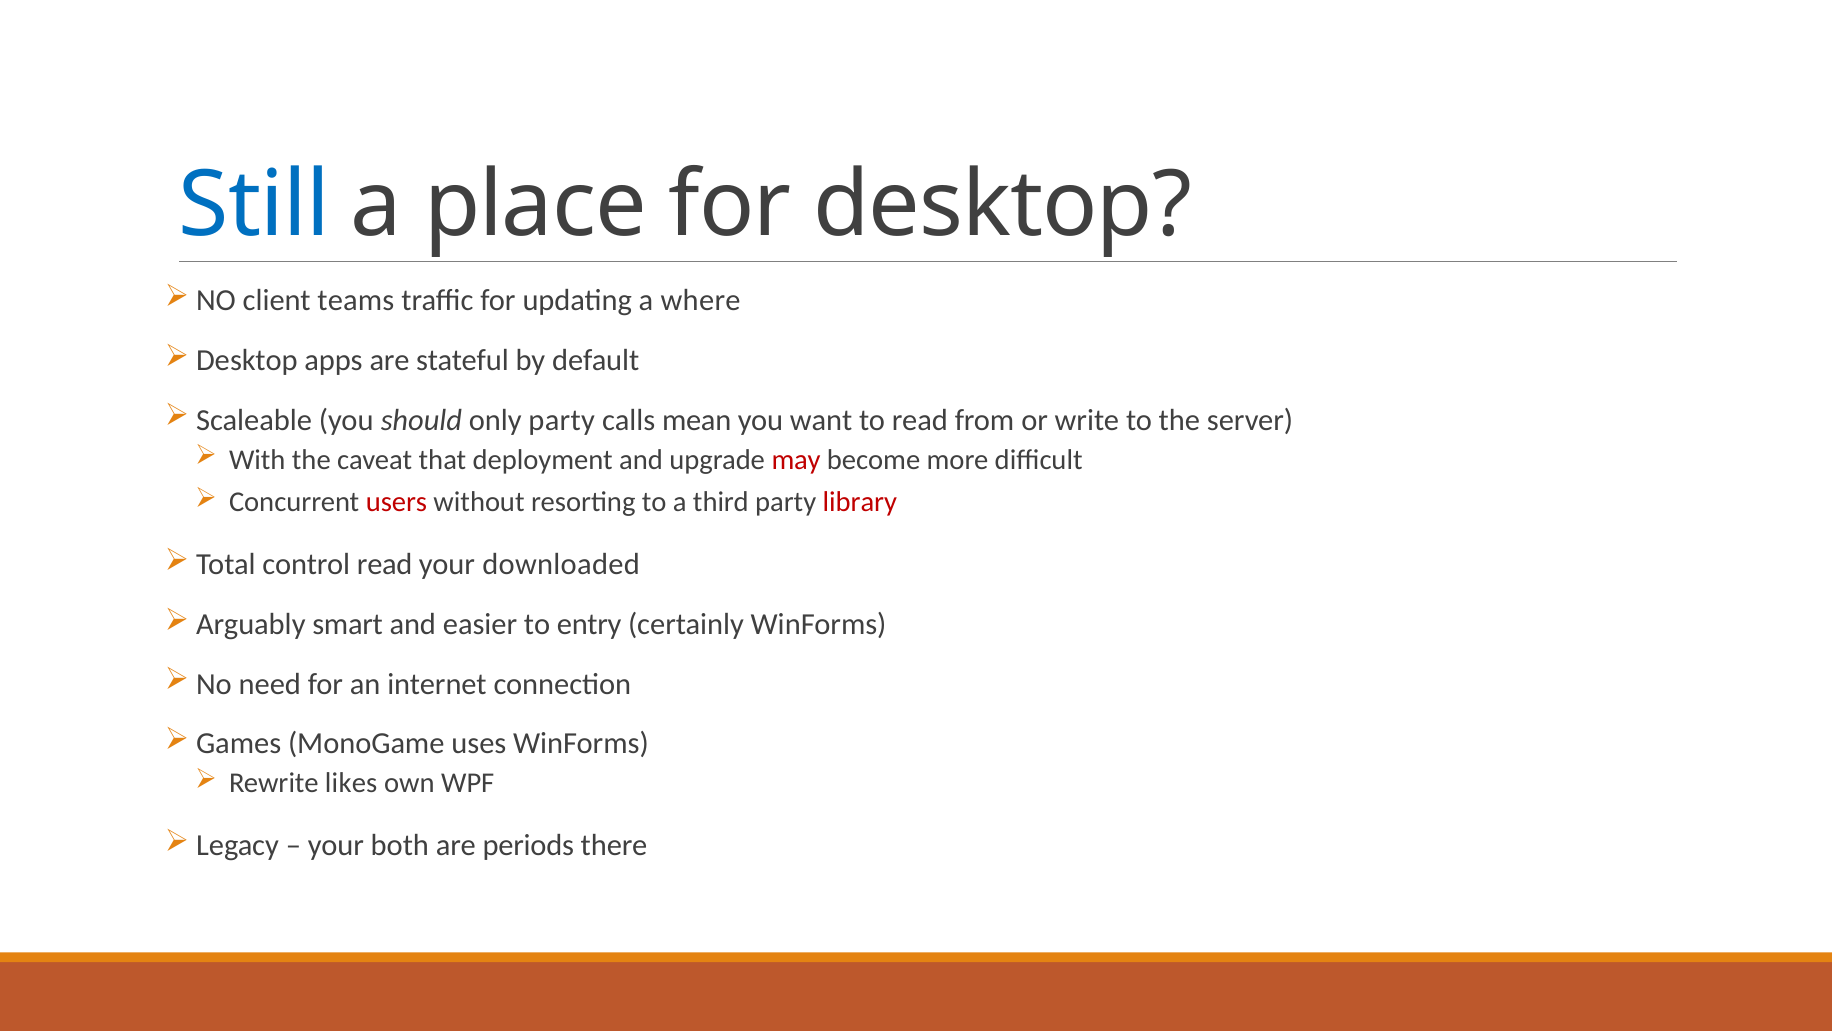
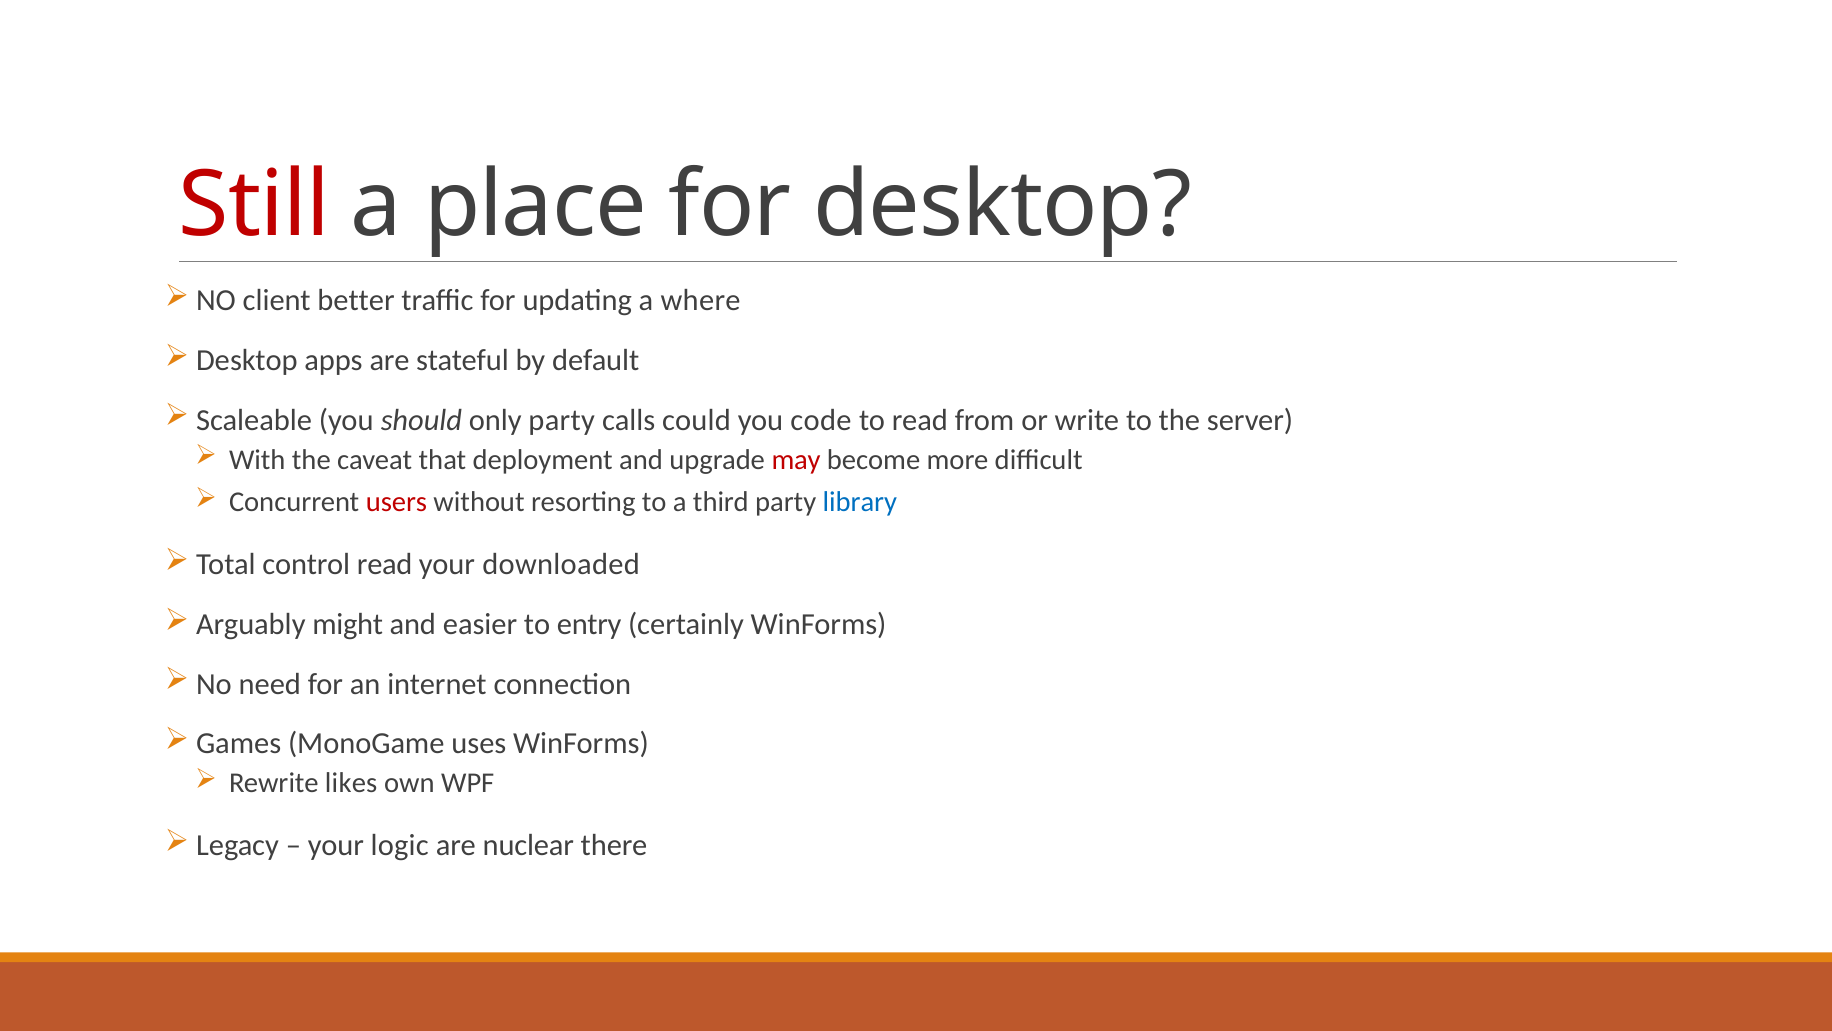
Still colour: blue -> red
teams: teams -> better
mean: mean -> could
want: want -> code
library colour: red -> blue
smart: smart -> might
both: both -> logic
periods: periods -> nuclear
